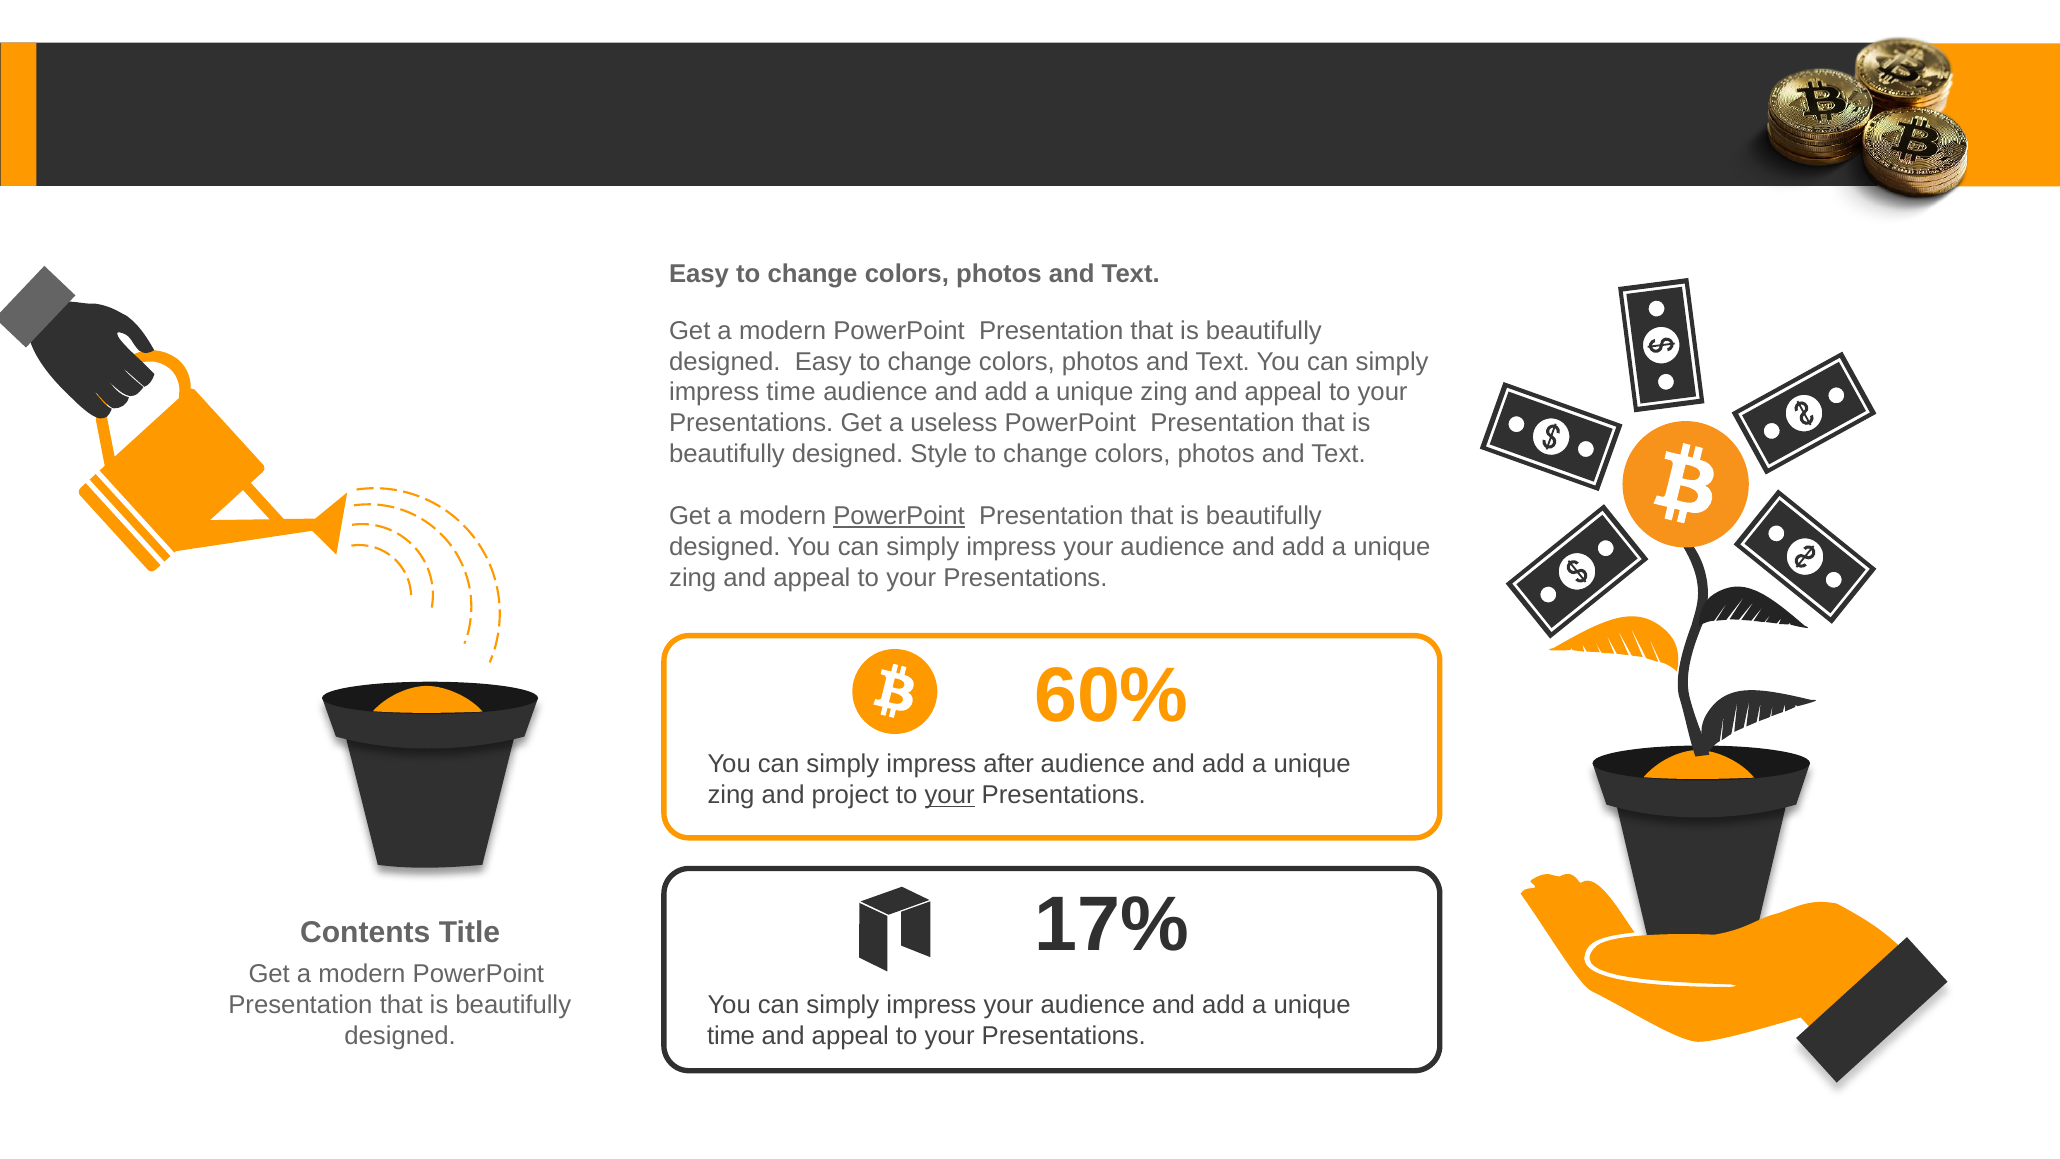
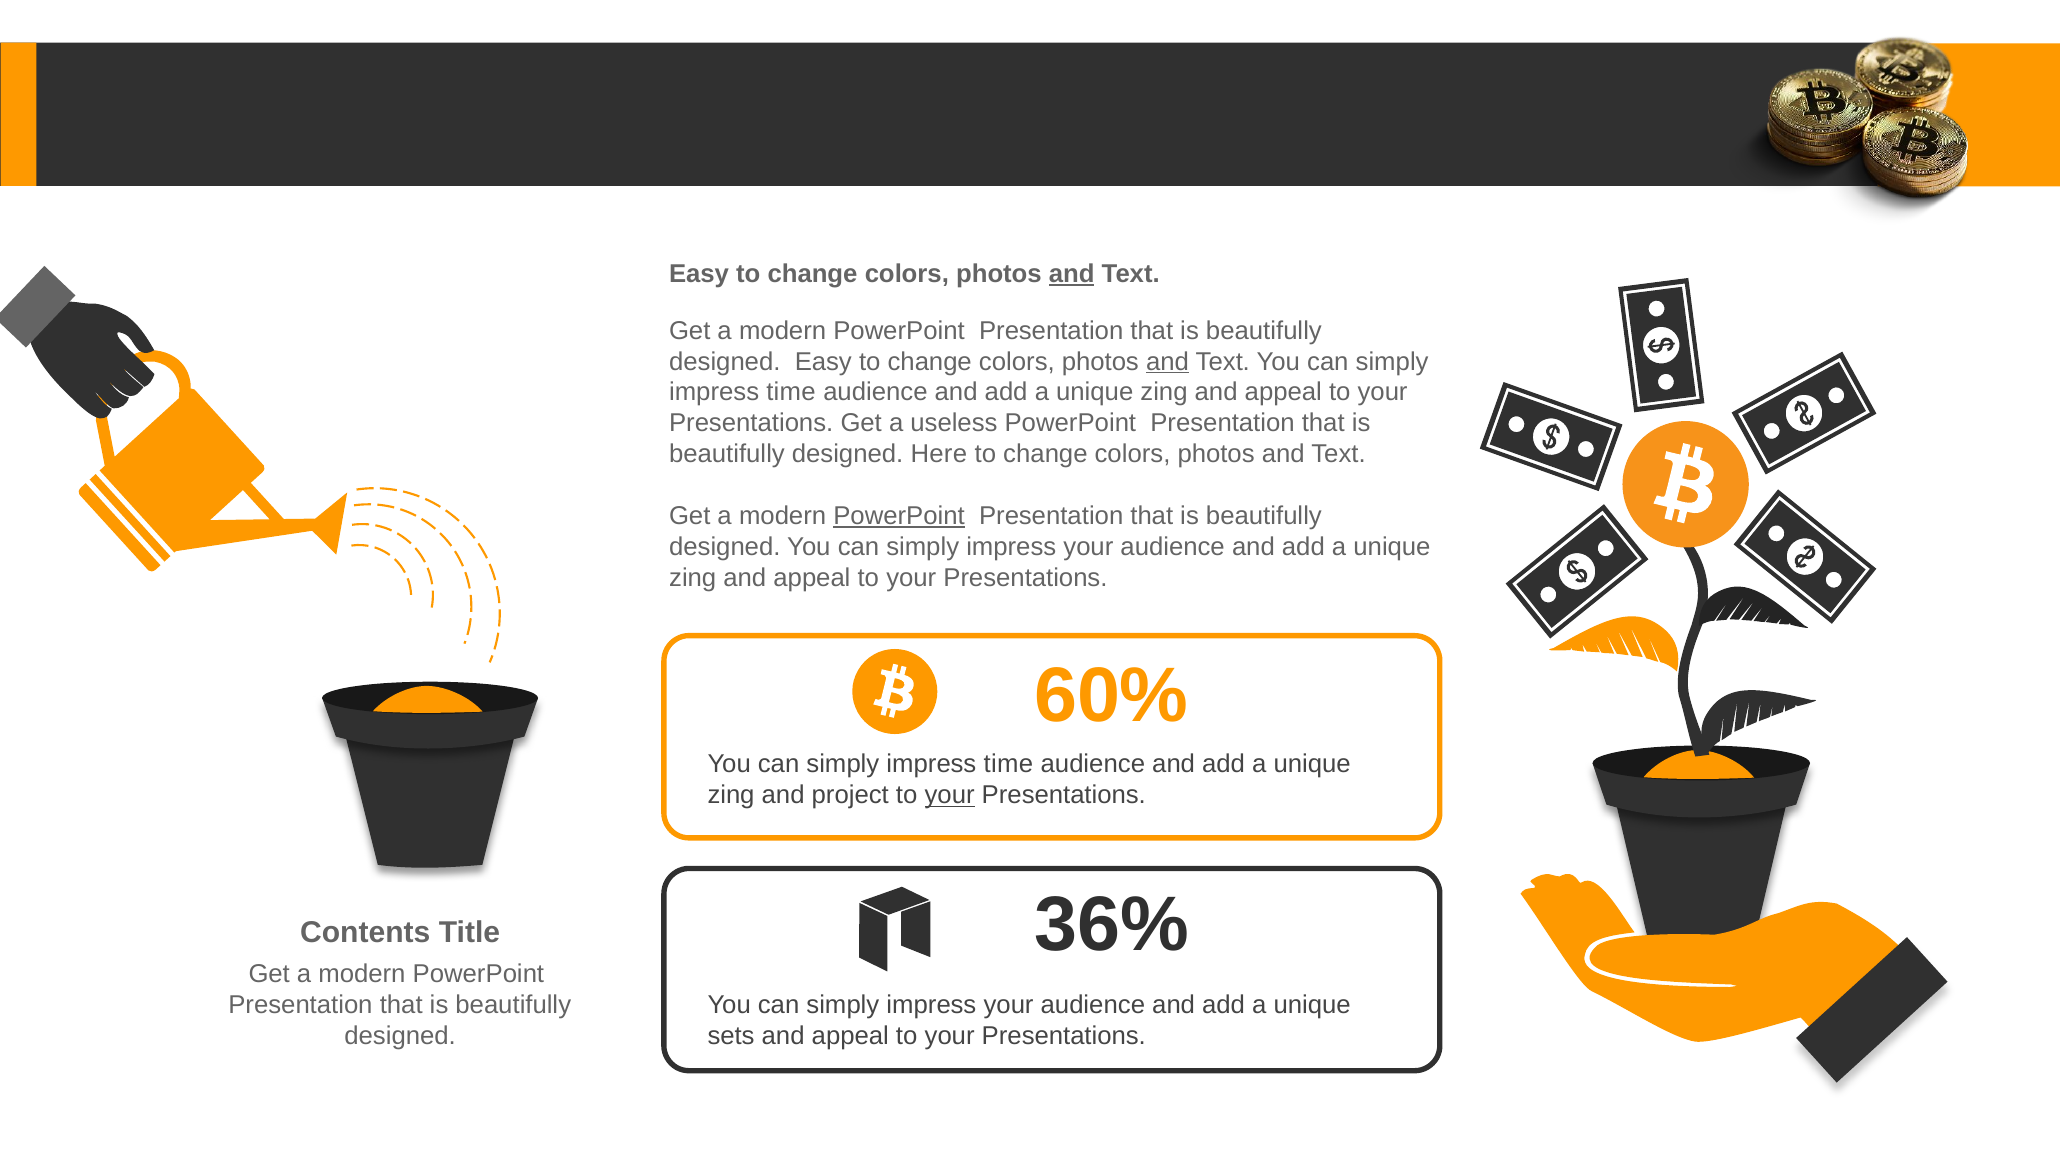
and at (1072, 274) underline: none -> present
and at (1167, 362) underline: none -> present
Style: Style -> Here
after at (1009, 764): after -> time
17%: 17% -> 36%
time at (731, 1036): time -> sets
